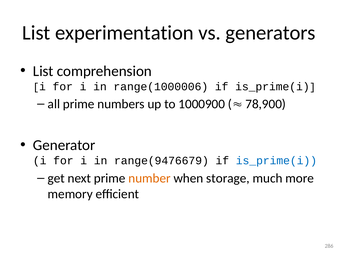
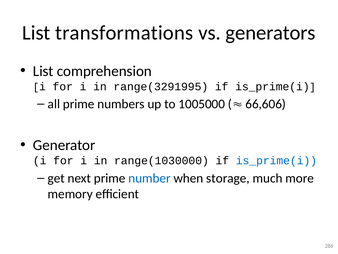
experimentation: experimentation -> transformations
range(1000006: range(1000006 -> range(3291995
1000900: 1000900 -> 1005000
78,900: 78,900 -> 66,606
range(9476679: range(9476679 -> range(1030000
number colour: orange -> blue
